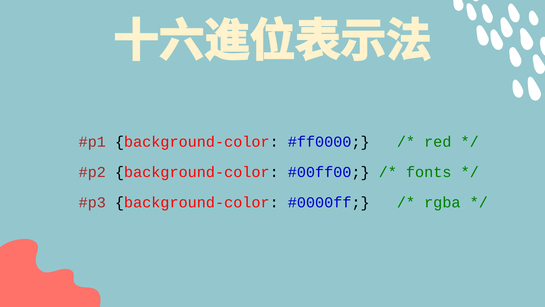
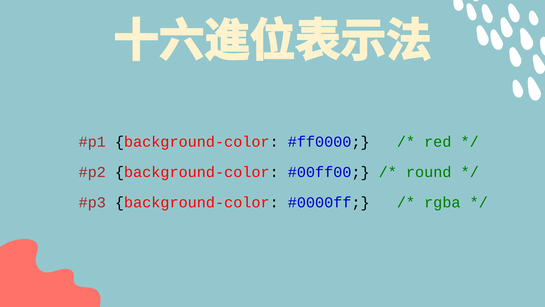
fonts: fonts -> round
